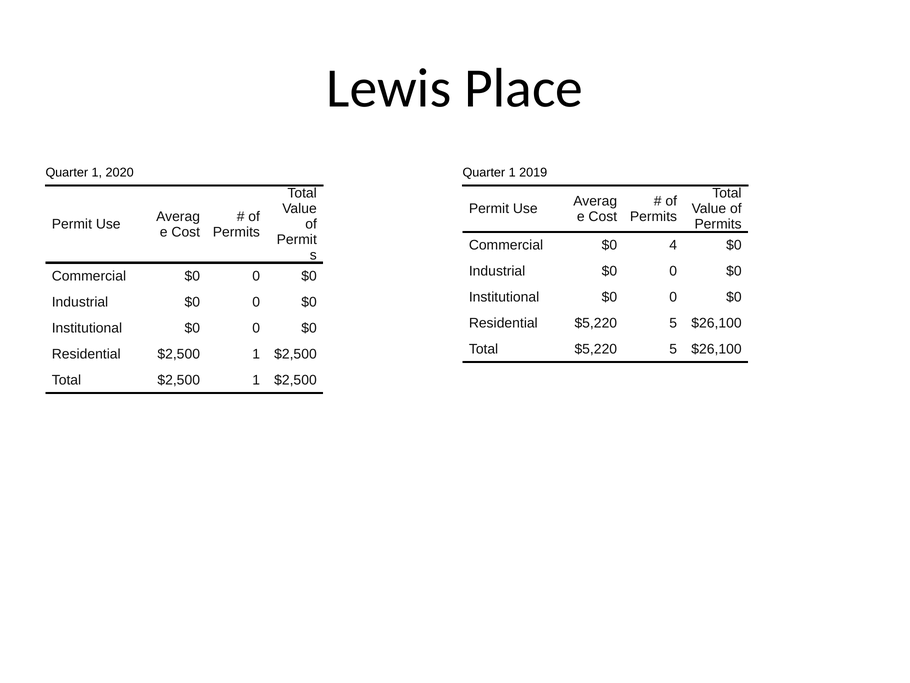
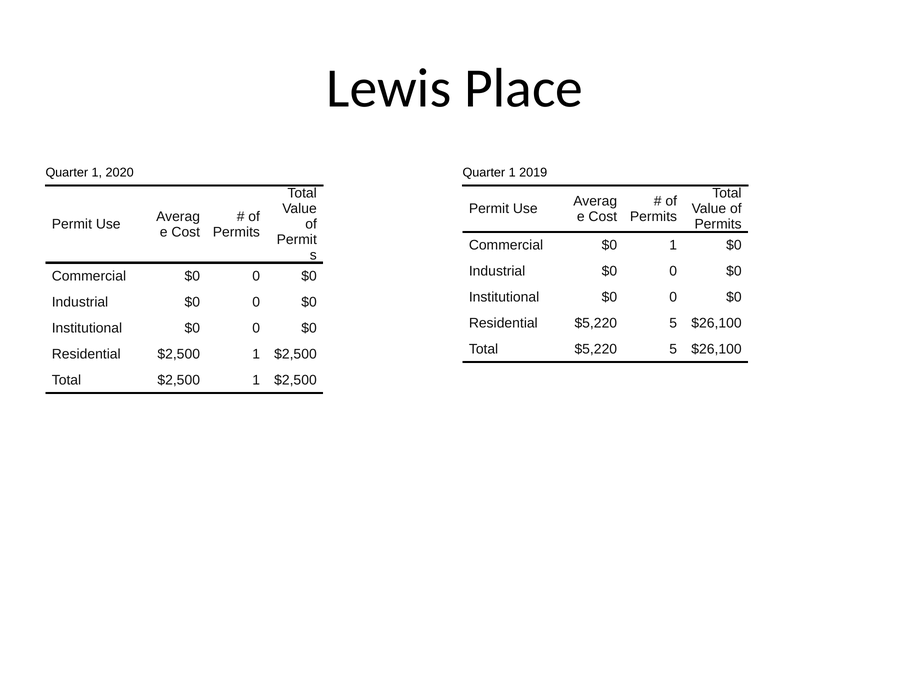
$0 4: 4 -> 1
